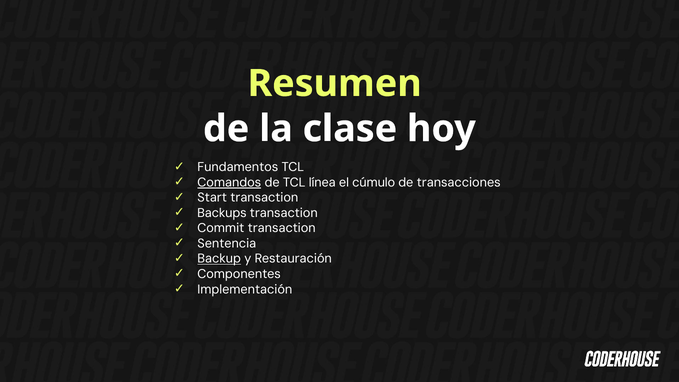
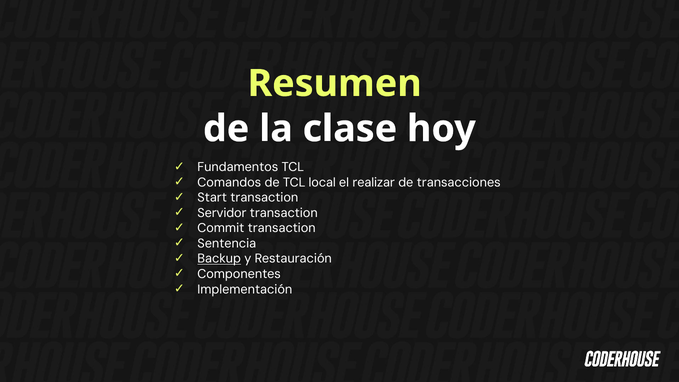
Comandos underline: present -> none
línea: línea -> local
cúmulo: cúmulo -> realizar
Backups: Backups -> Servidor
